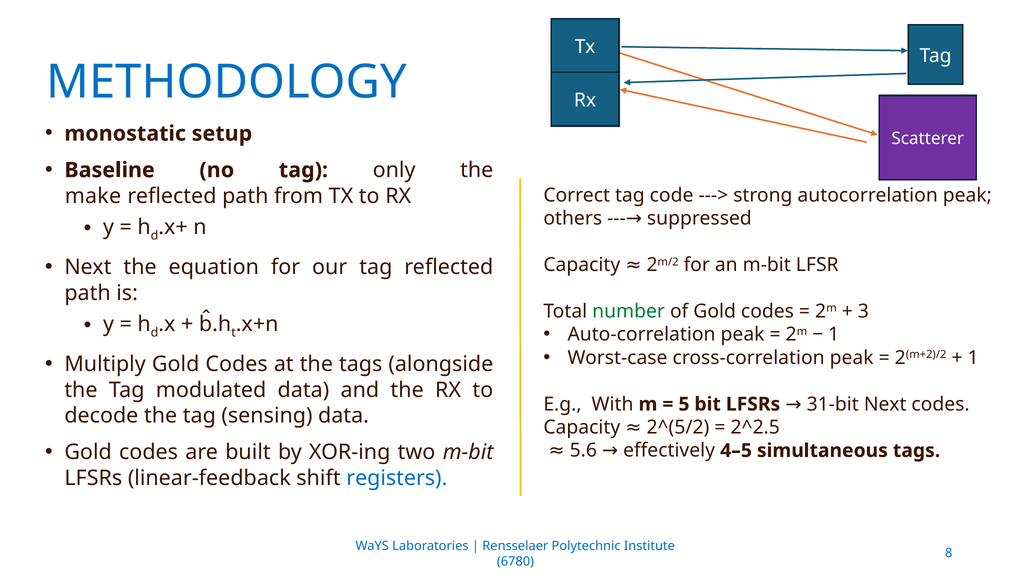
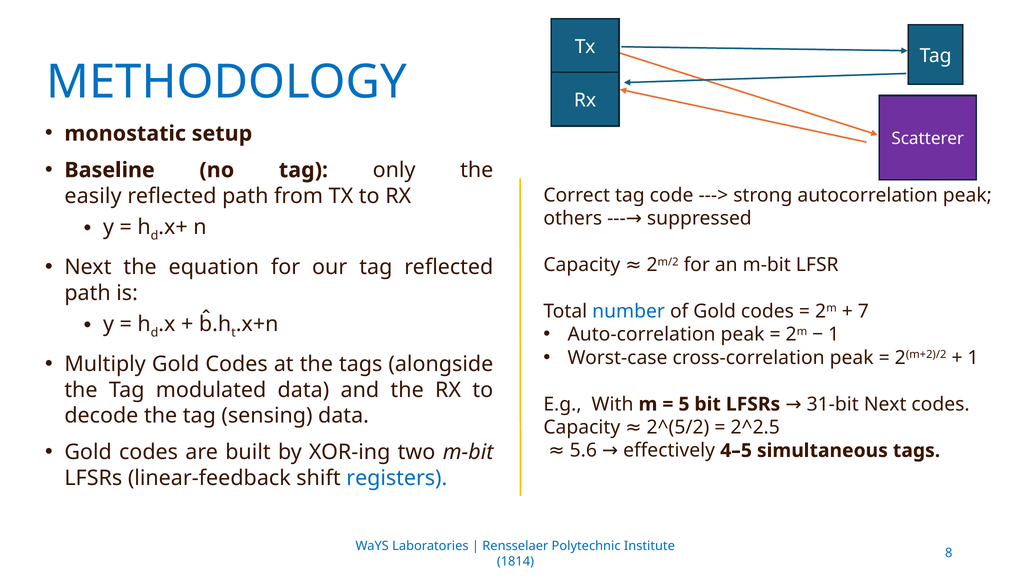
make: make -> easily
number colour: green -> blue
3: 3 -> 7
6780: 6780 -> 1814
